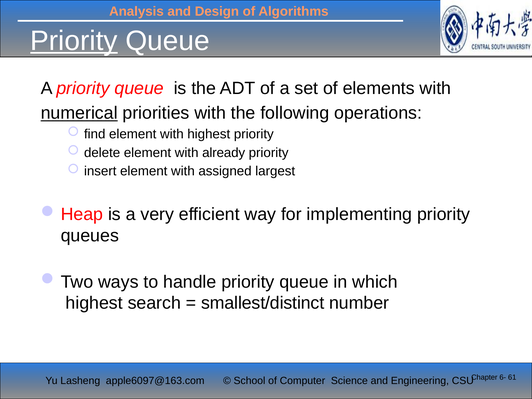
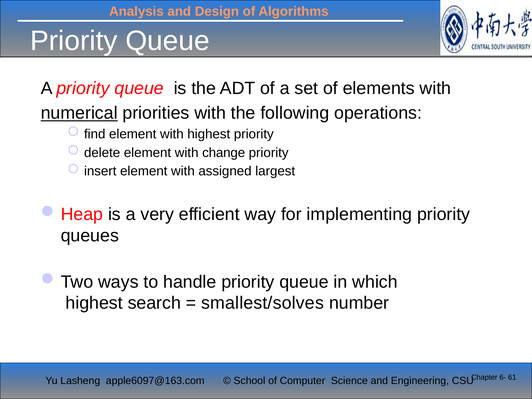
Priority at (74, 41) underline: present -> none
already: already -> change
smallest/distinct: smallest/distinct -> smallest/solves
